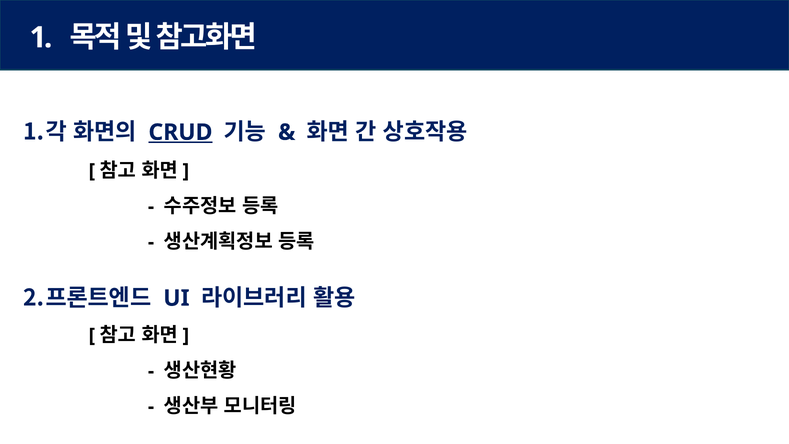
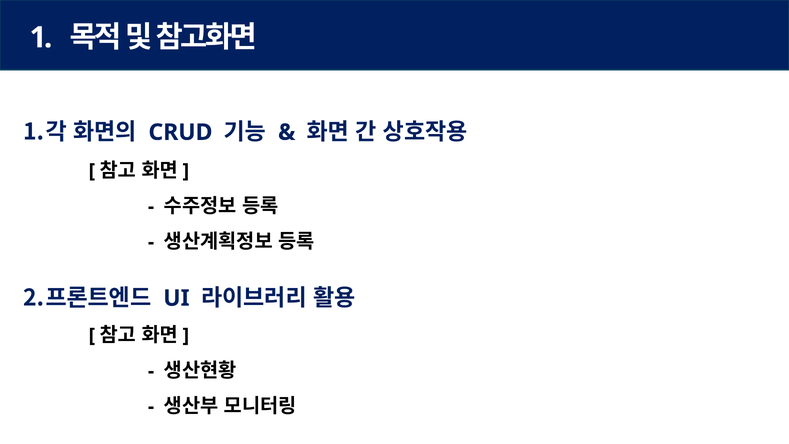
CRUD underline: present -> none
